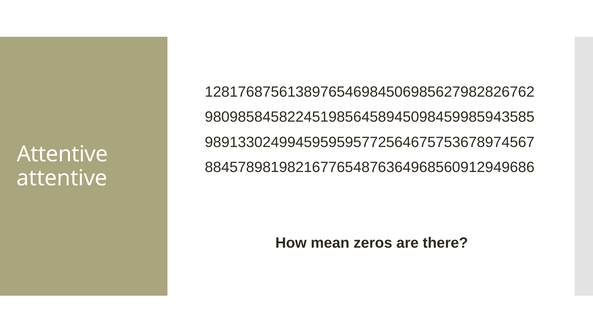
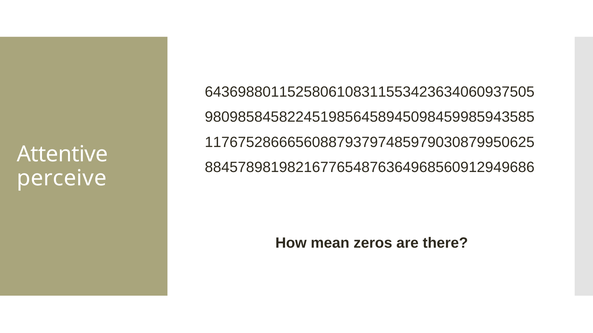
1281768756138976546984506985627982826762: 1281768756138976546984506985627982826762 -> 6436988011525806108311553423634060937505
9891330249945959595772564675753678974567: 9891330249945959595772564675753678974567 -> 1176752866656088793797485979030879950625
attentive at (62, 178): attentive -> perceive
